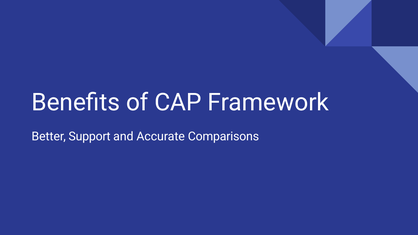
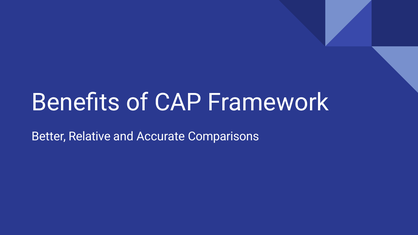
Support: Support -> Relative
